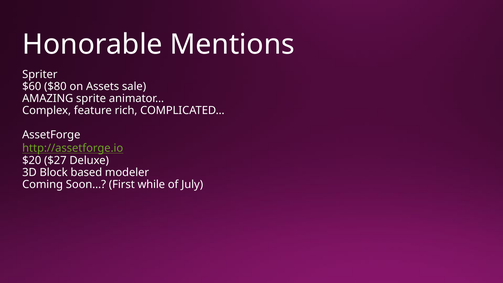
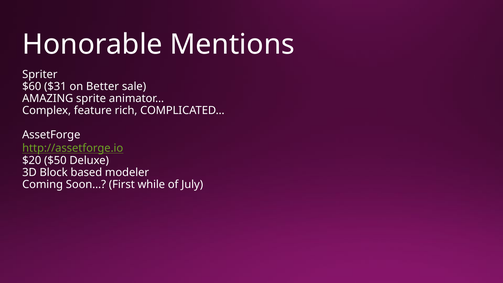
$80: $80 -> $31
Assets: Assets -> Better
$27: $27 -> $50
